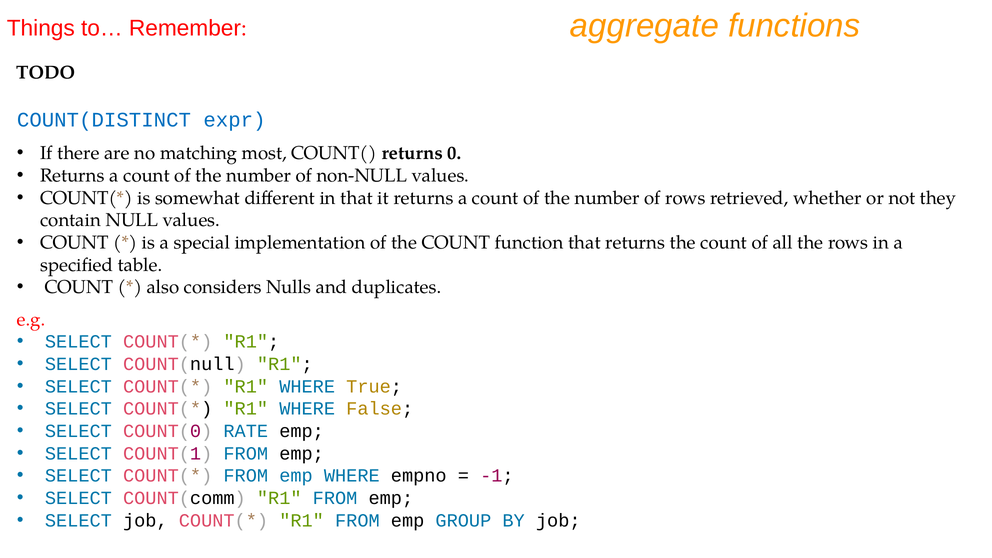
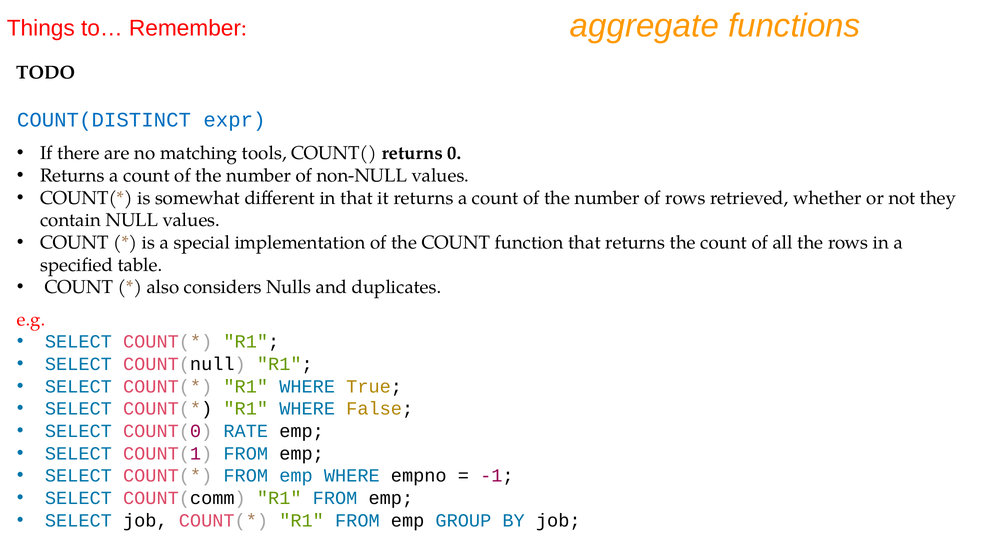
most: most -> tools
